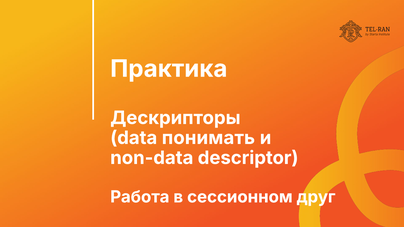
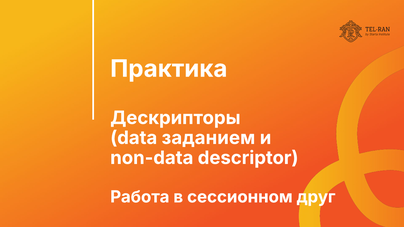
понимать: понимать -> заданием
